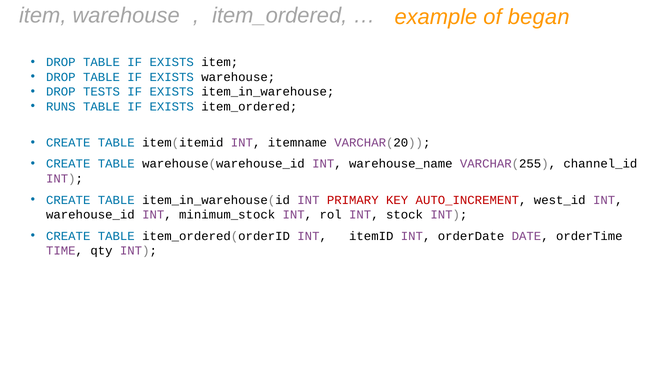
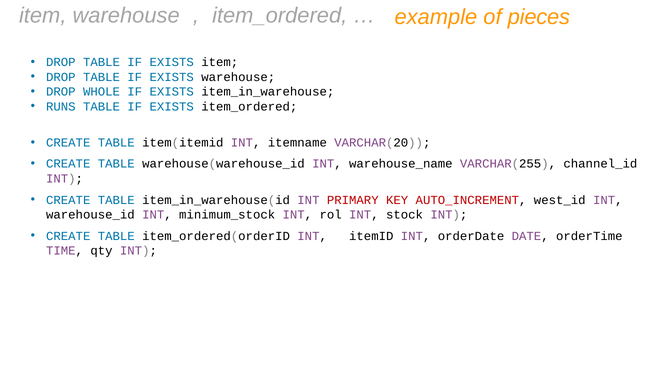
began: began -> pieces
TESTS: TESTS -> WHOLE
